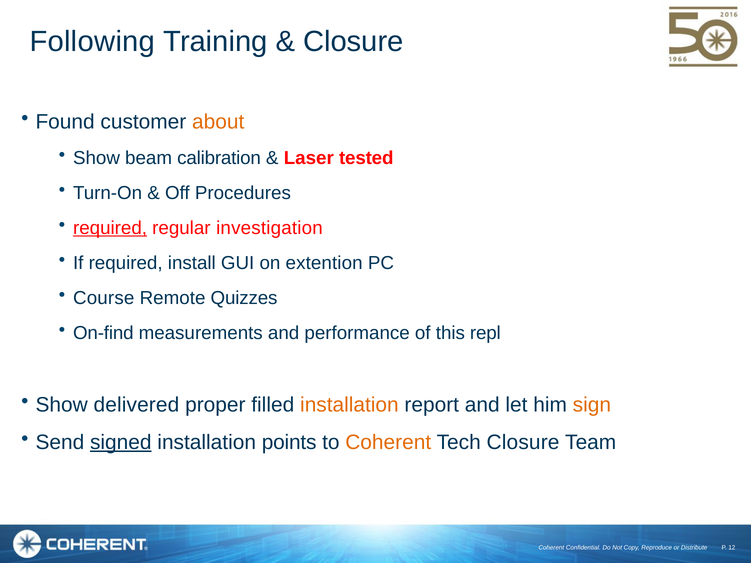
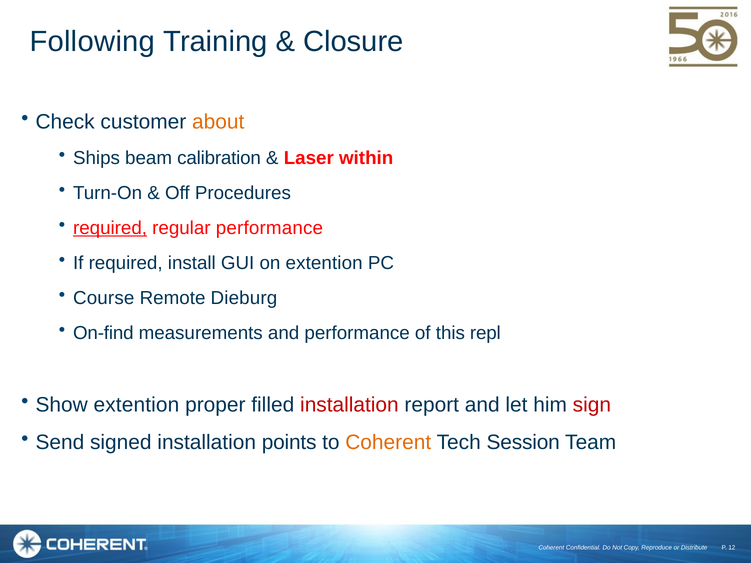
Found: Found -> Check
Show at (97, 158): Show -> Ships
tested: tested -> within
regular investigation: investigation -> performance
Quizzes: Quizzes -> Dieburg
Show delivered: delivered -> extention
installation at (349, 405) colour: orange -> red
sign colour: orange -> red
signed underline: present -> none
Tech Closure: Closure -> Session
